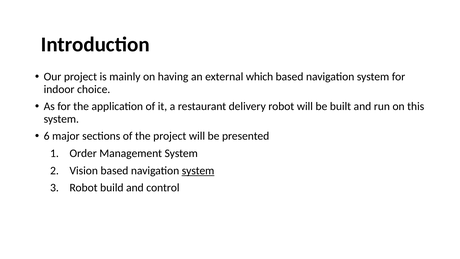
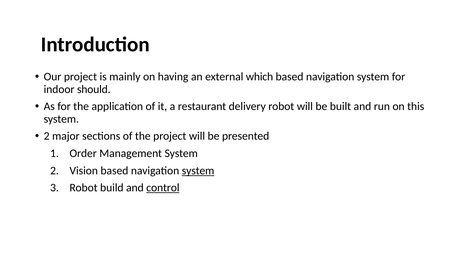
choice: choice -> should
6 at (47, 136): 6 -> 2
control underline: none -> present
